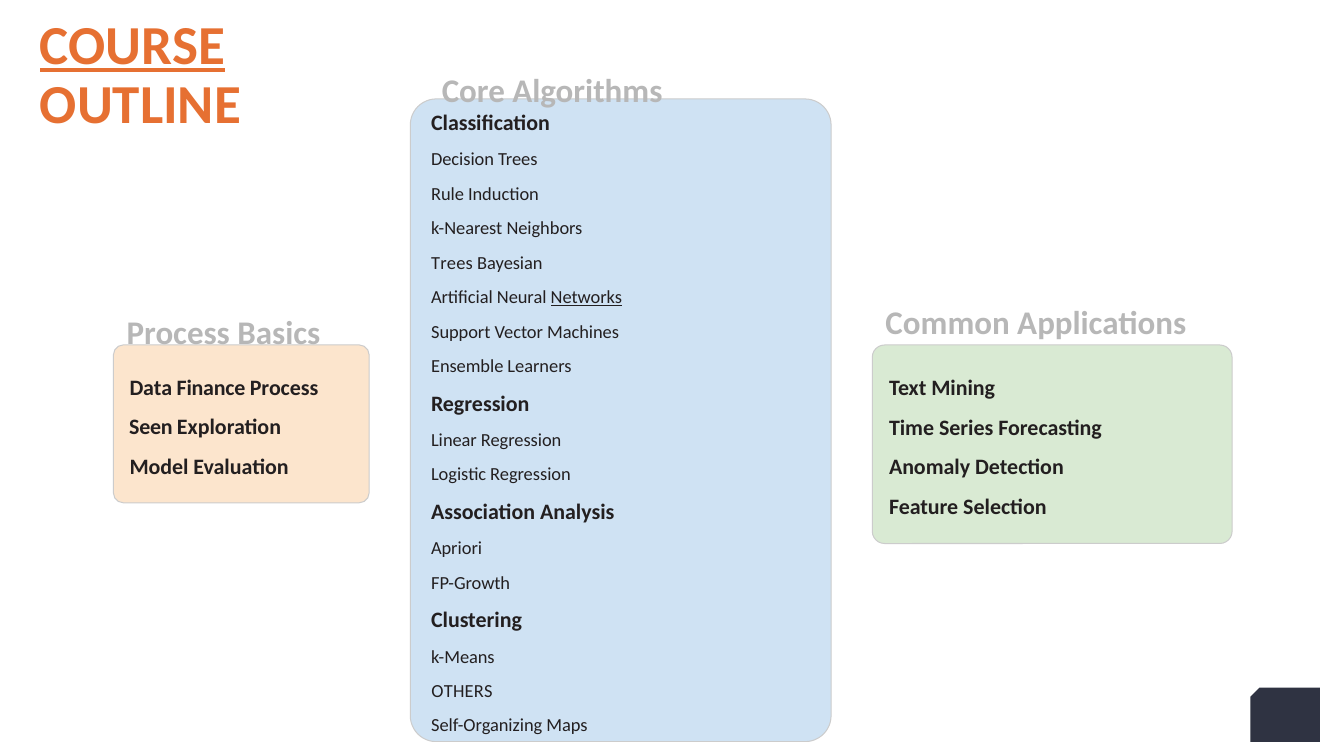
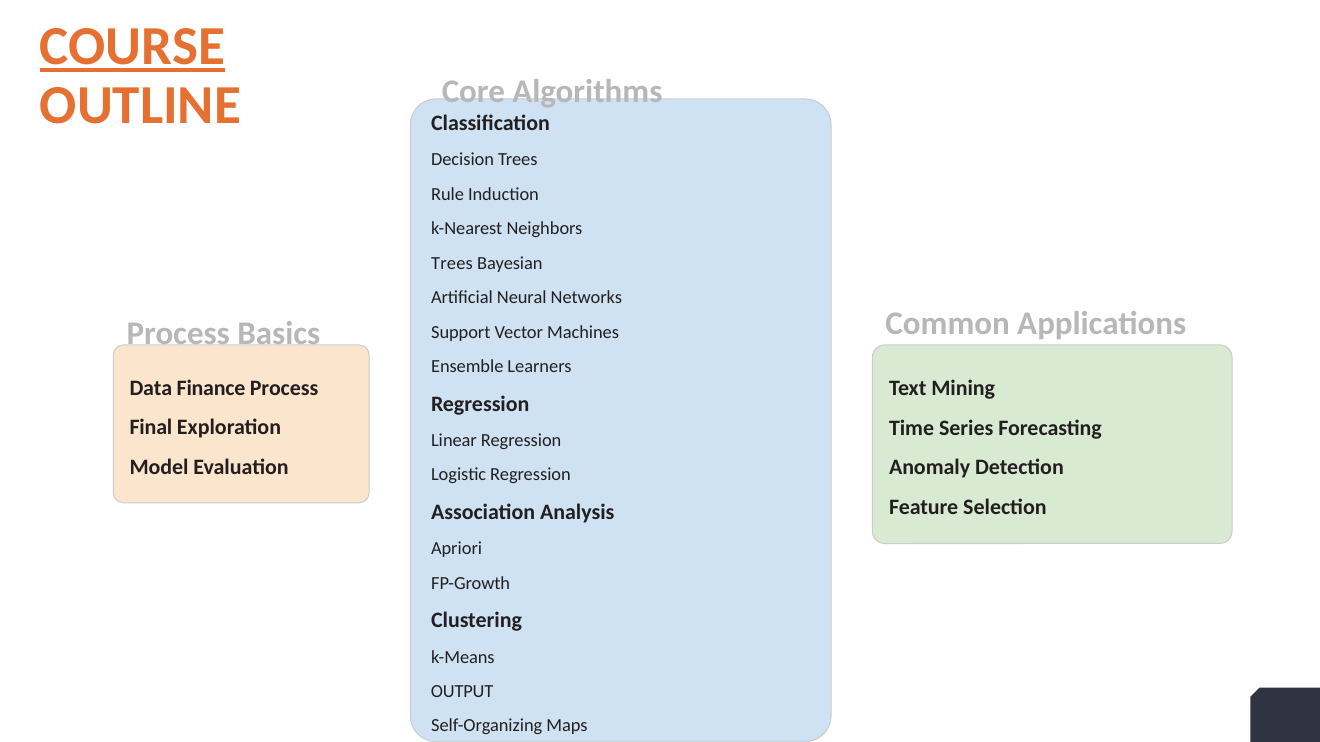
Networks underline: present -> none
Seen: Seen -> Final
OTHERS: OTHERS -> OUTPUT
